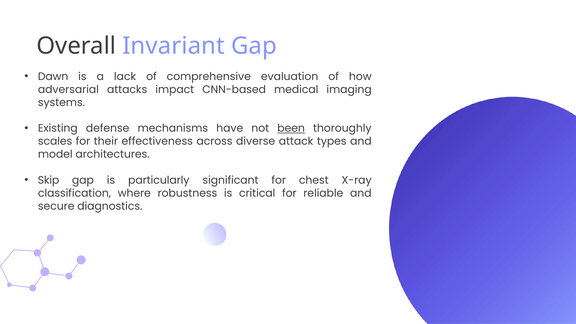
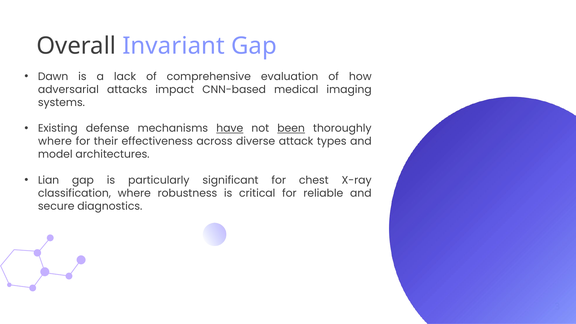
have underline: none -> present
scales at (55, 141): scales -> where
Skip: Skip -> Lian
